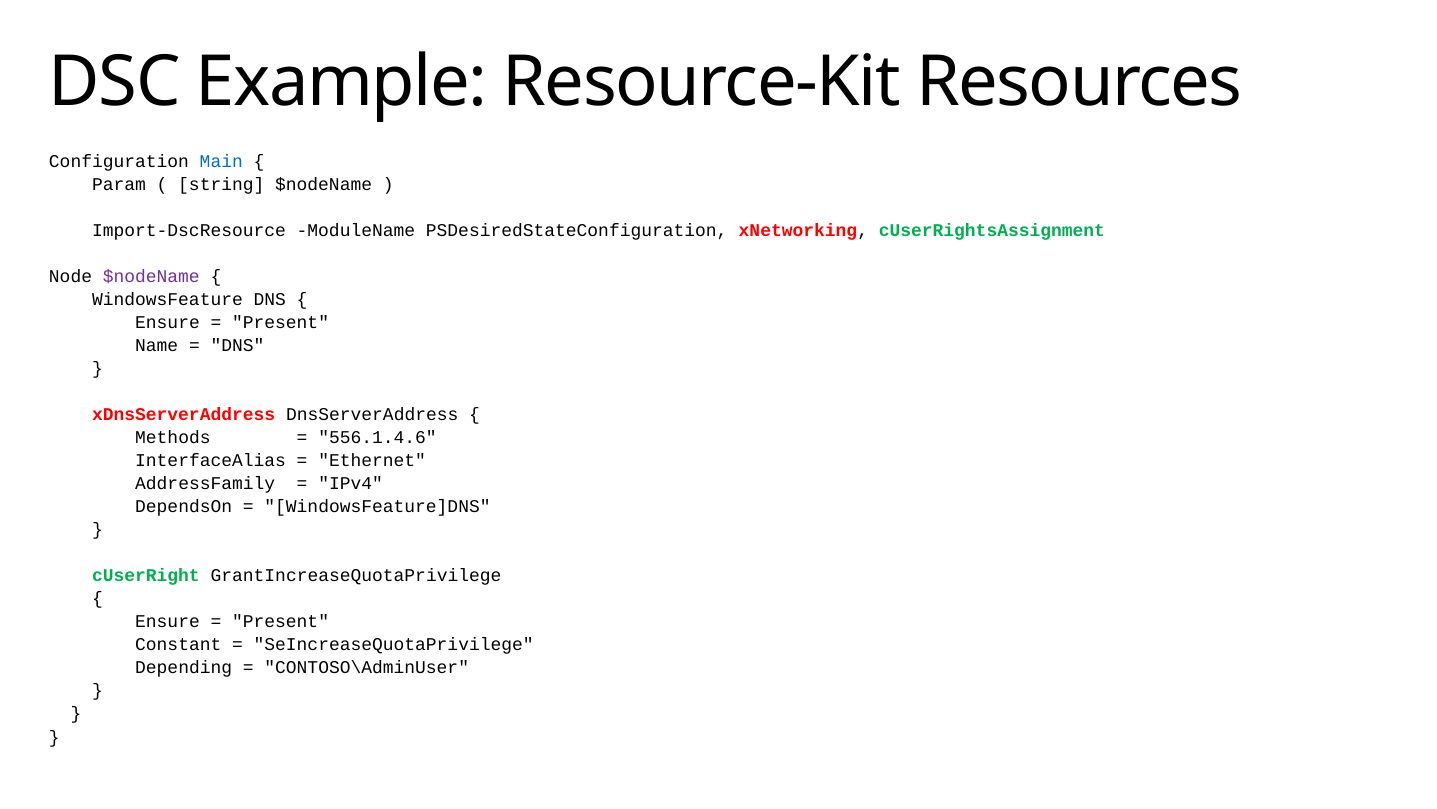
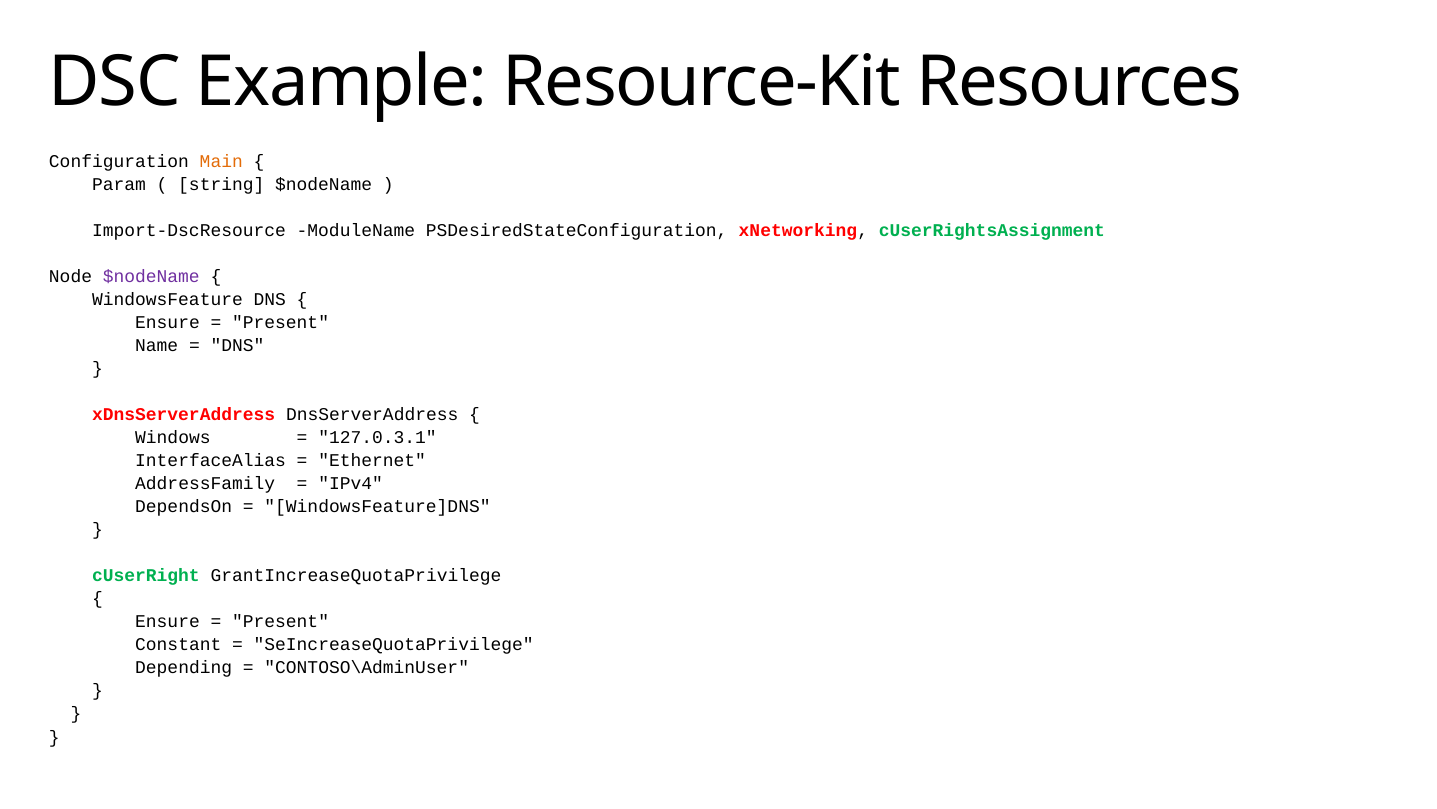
Main colour: blue -> orange
Methods: Methods -> Windows
556.1.4.6: 556.1.4.6 -> 127.0.3.1
